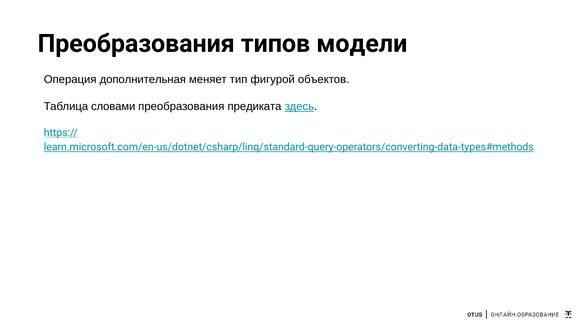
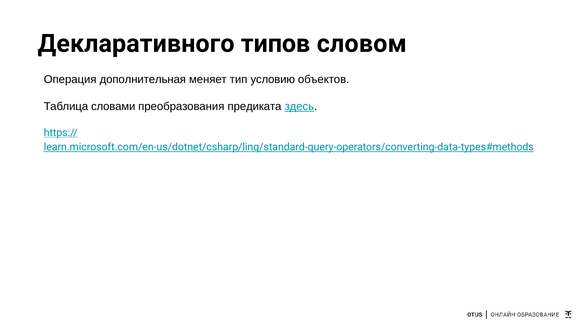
Преобразования at (136, 44): Преобразования -> Декларативного
модели: модели -> словом
фигурой: фигурой -> условию
